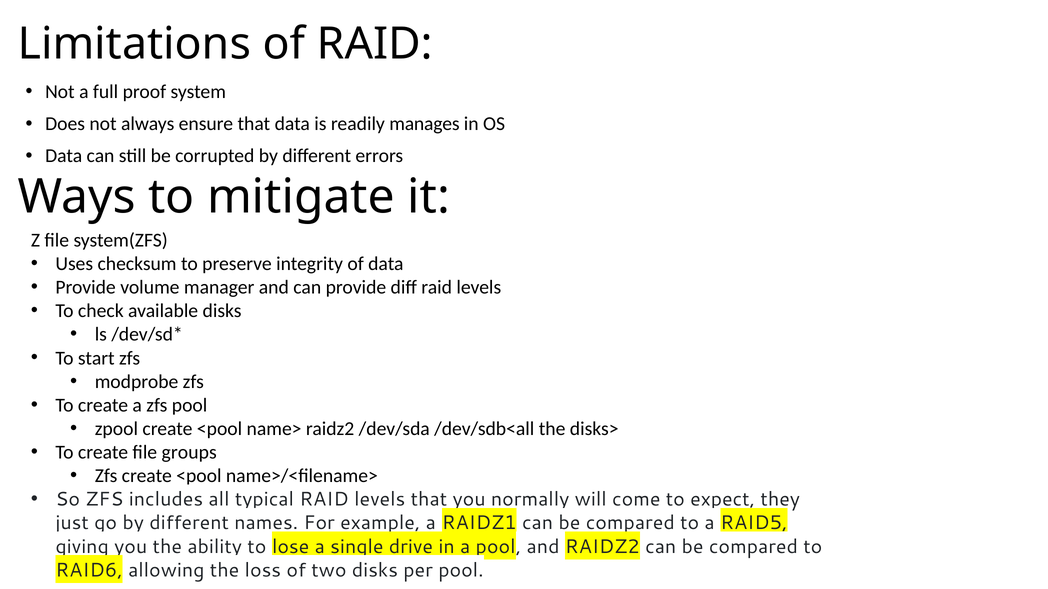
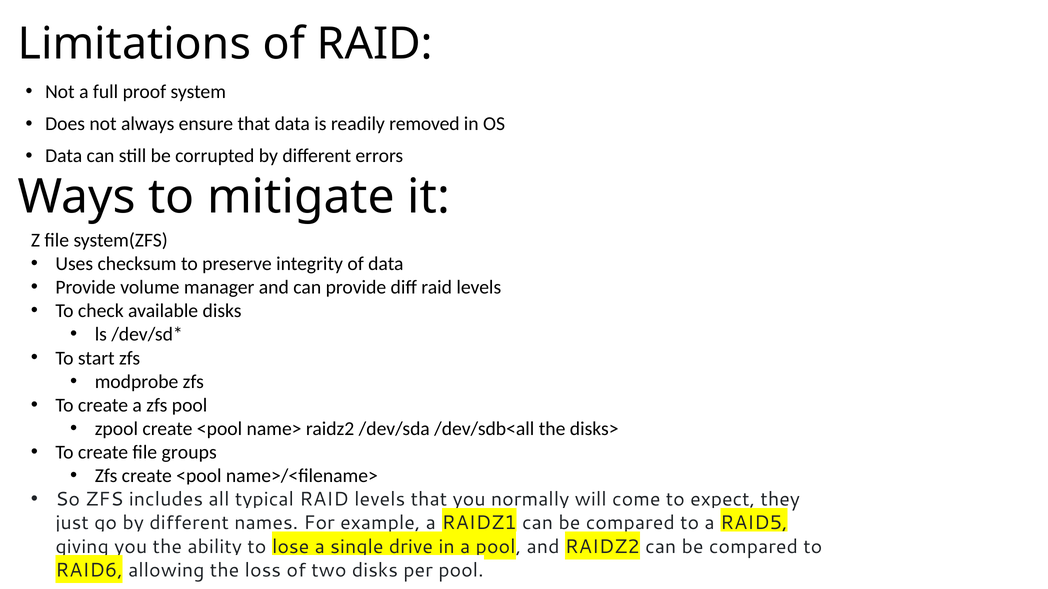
manages: manages -> removed
